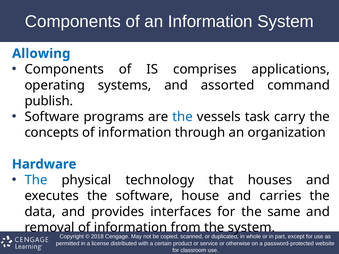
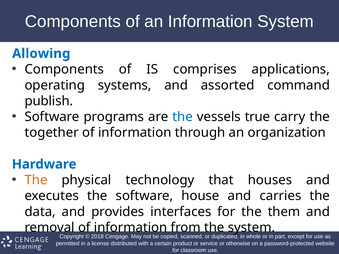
task: task -> true
concepts: concepts -> together
The at (36, 180) colour: blue -> orange
same: same -> them
